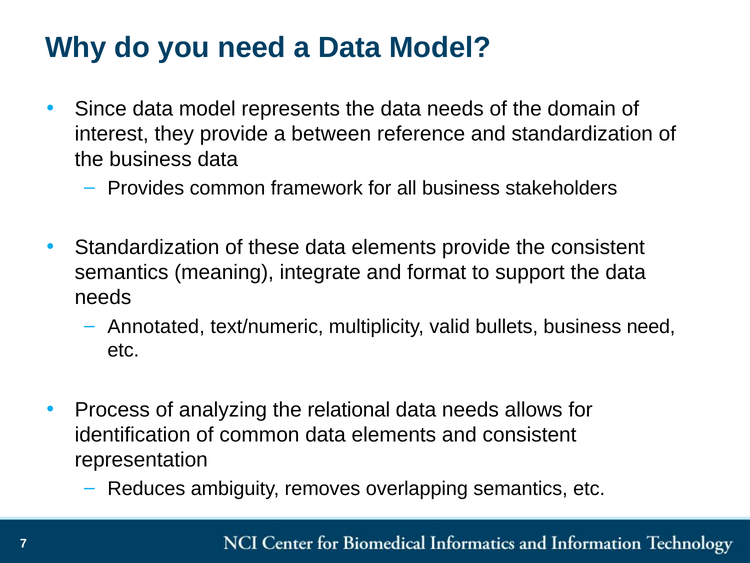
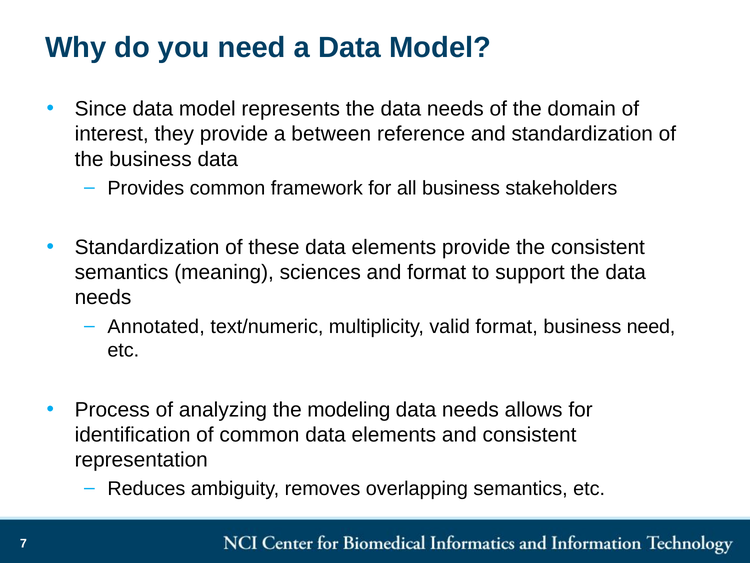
integrate: integrate -> sciences
valid bullets: bullets -> format
relational: relational -> modeling
